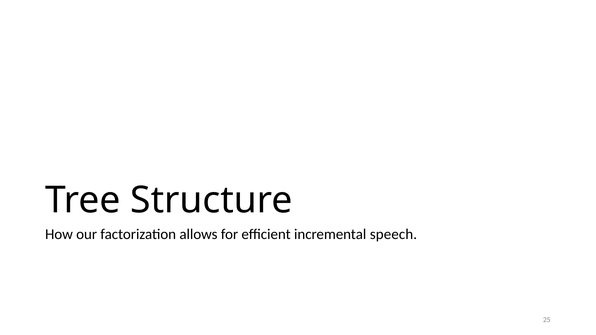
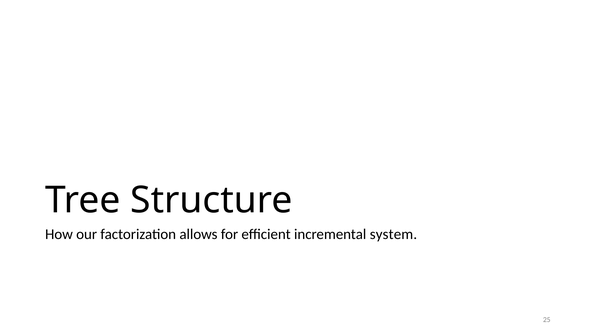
speech: speech -> system
